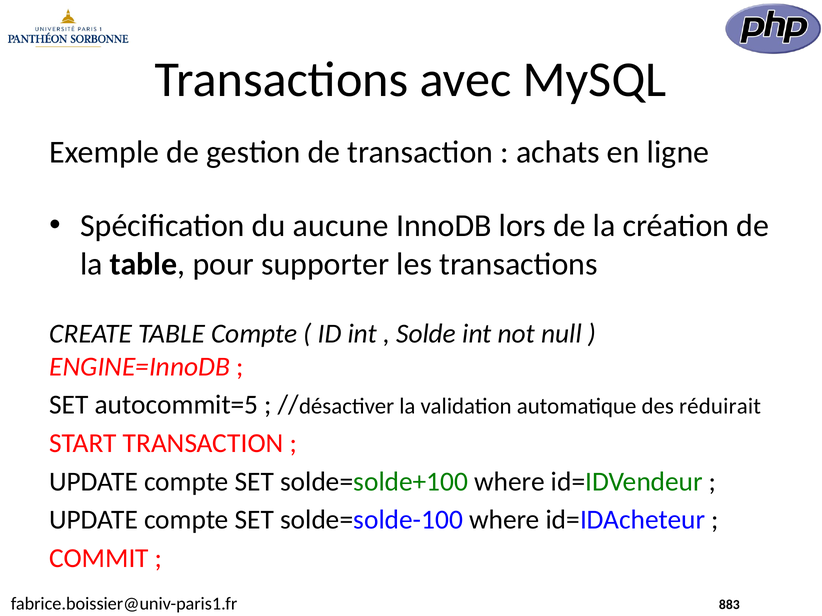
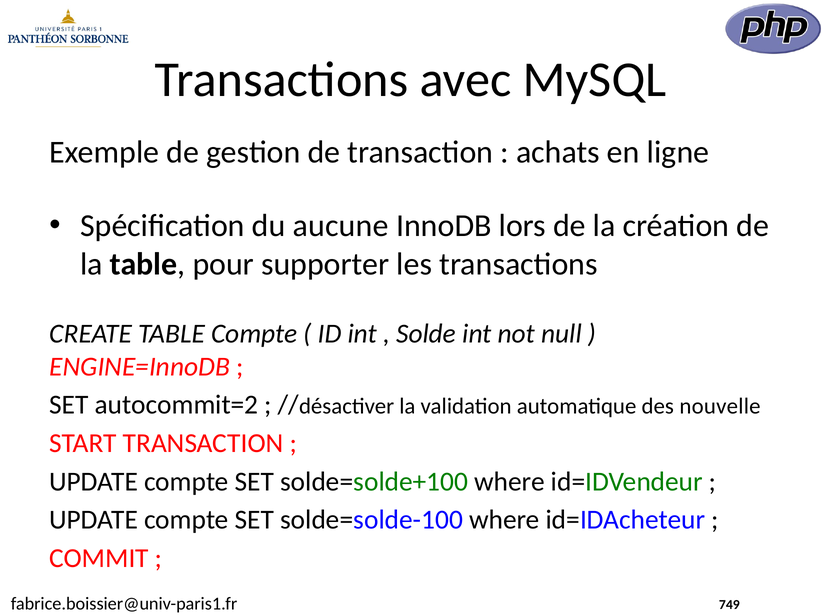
autocommit=5: autocommit=5 -> autocommit=2
réduirait: réduirait -> nouvelle
883: 883 -> 749
